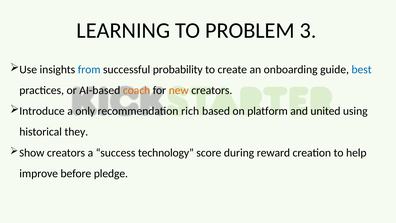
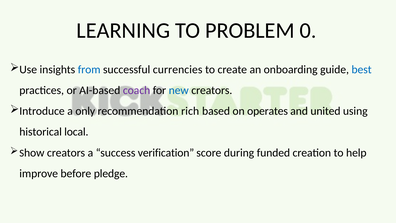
3: 3 -> 0
probability: probability -> currencies
coach colour: orange -> purple
new colour: orange -> blue
platform: platform -> operates
they: they -> local
technology: technology -> verification
reward: reward -> funded
